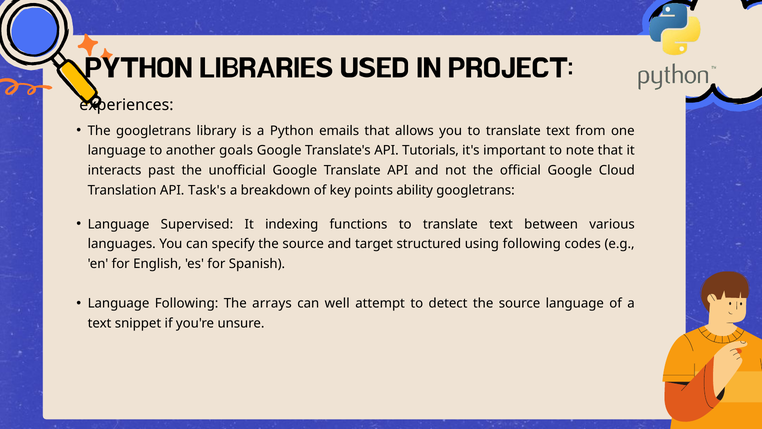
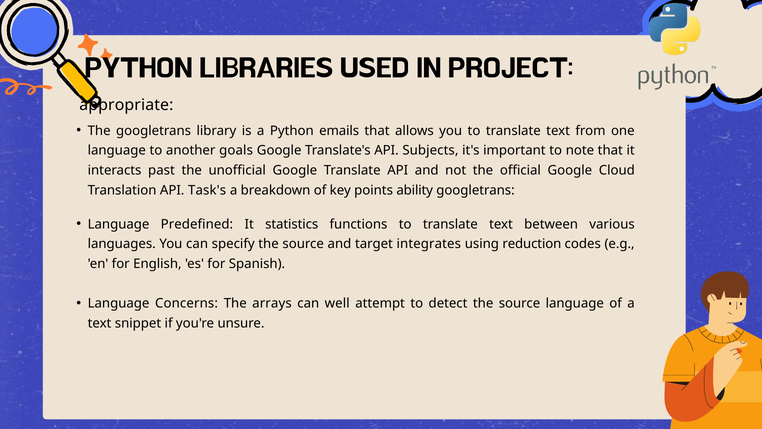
experiences: experiences -> appropriate
Tutorials: Tutorials -> Subjects
Supervised: Supervised -> Predefined
indexing: indexing -> statistics
structured: structured -> integrates
using following: following -> reduction
Language Following: Following -> Concerns
